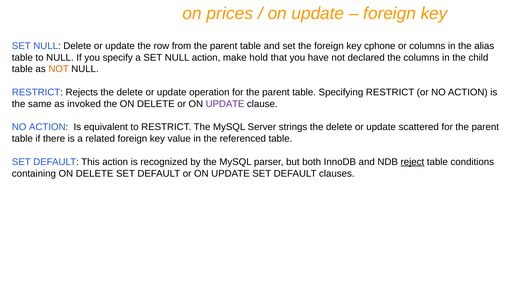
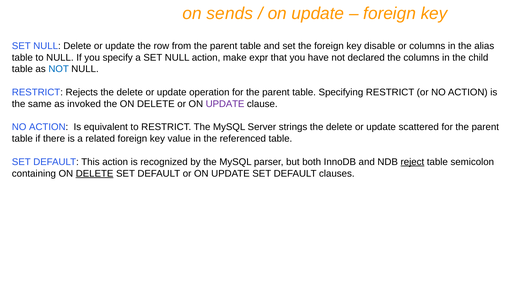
prices: prices -> sends
cphone: cphone -> disable
hold: hold -> expr
NOT at (59, 69) colour: orange -> blue
conditions: conditions -> semicolon
DELETE at (95, 174) underline: none -> present
